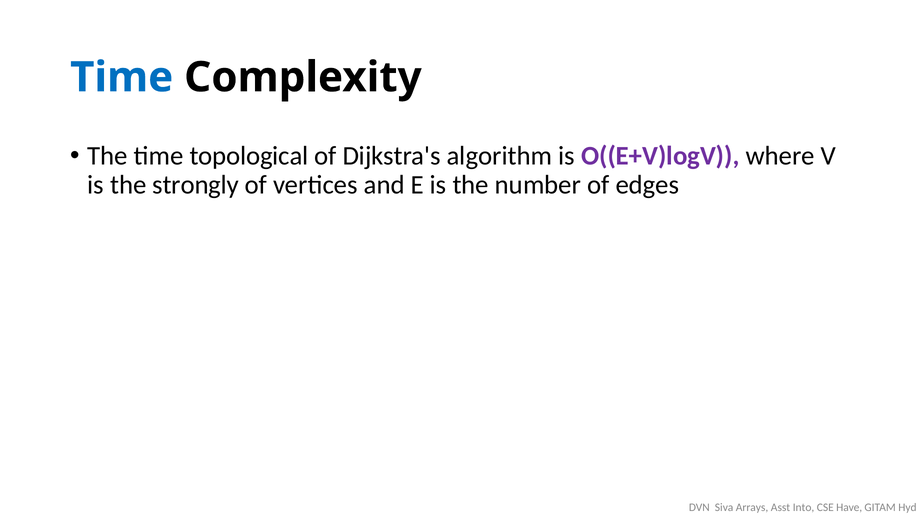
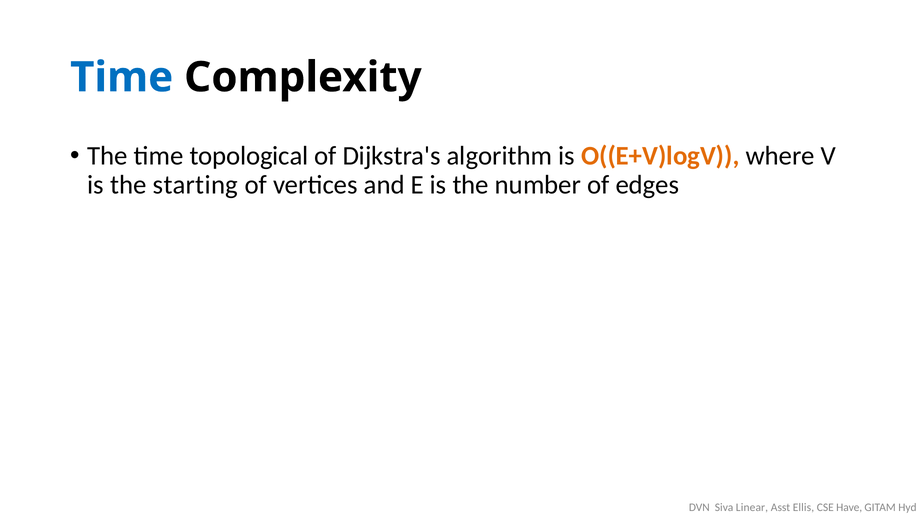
O((E+V)logV colour: purple -> orange
strongly: strongly -> starting
Arrays: Arrays -> Linear
Into: Into -> Ellis
